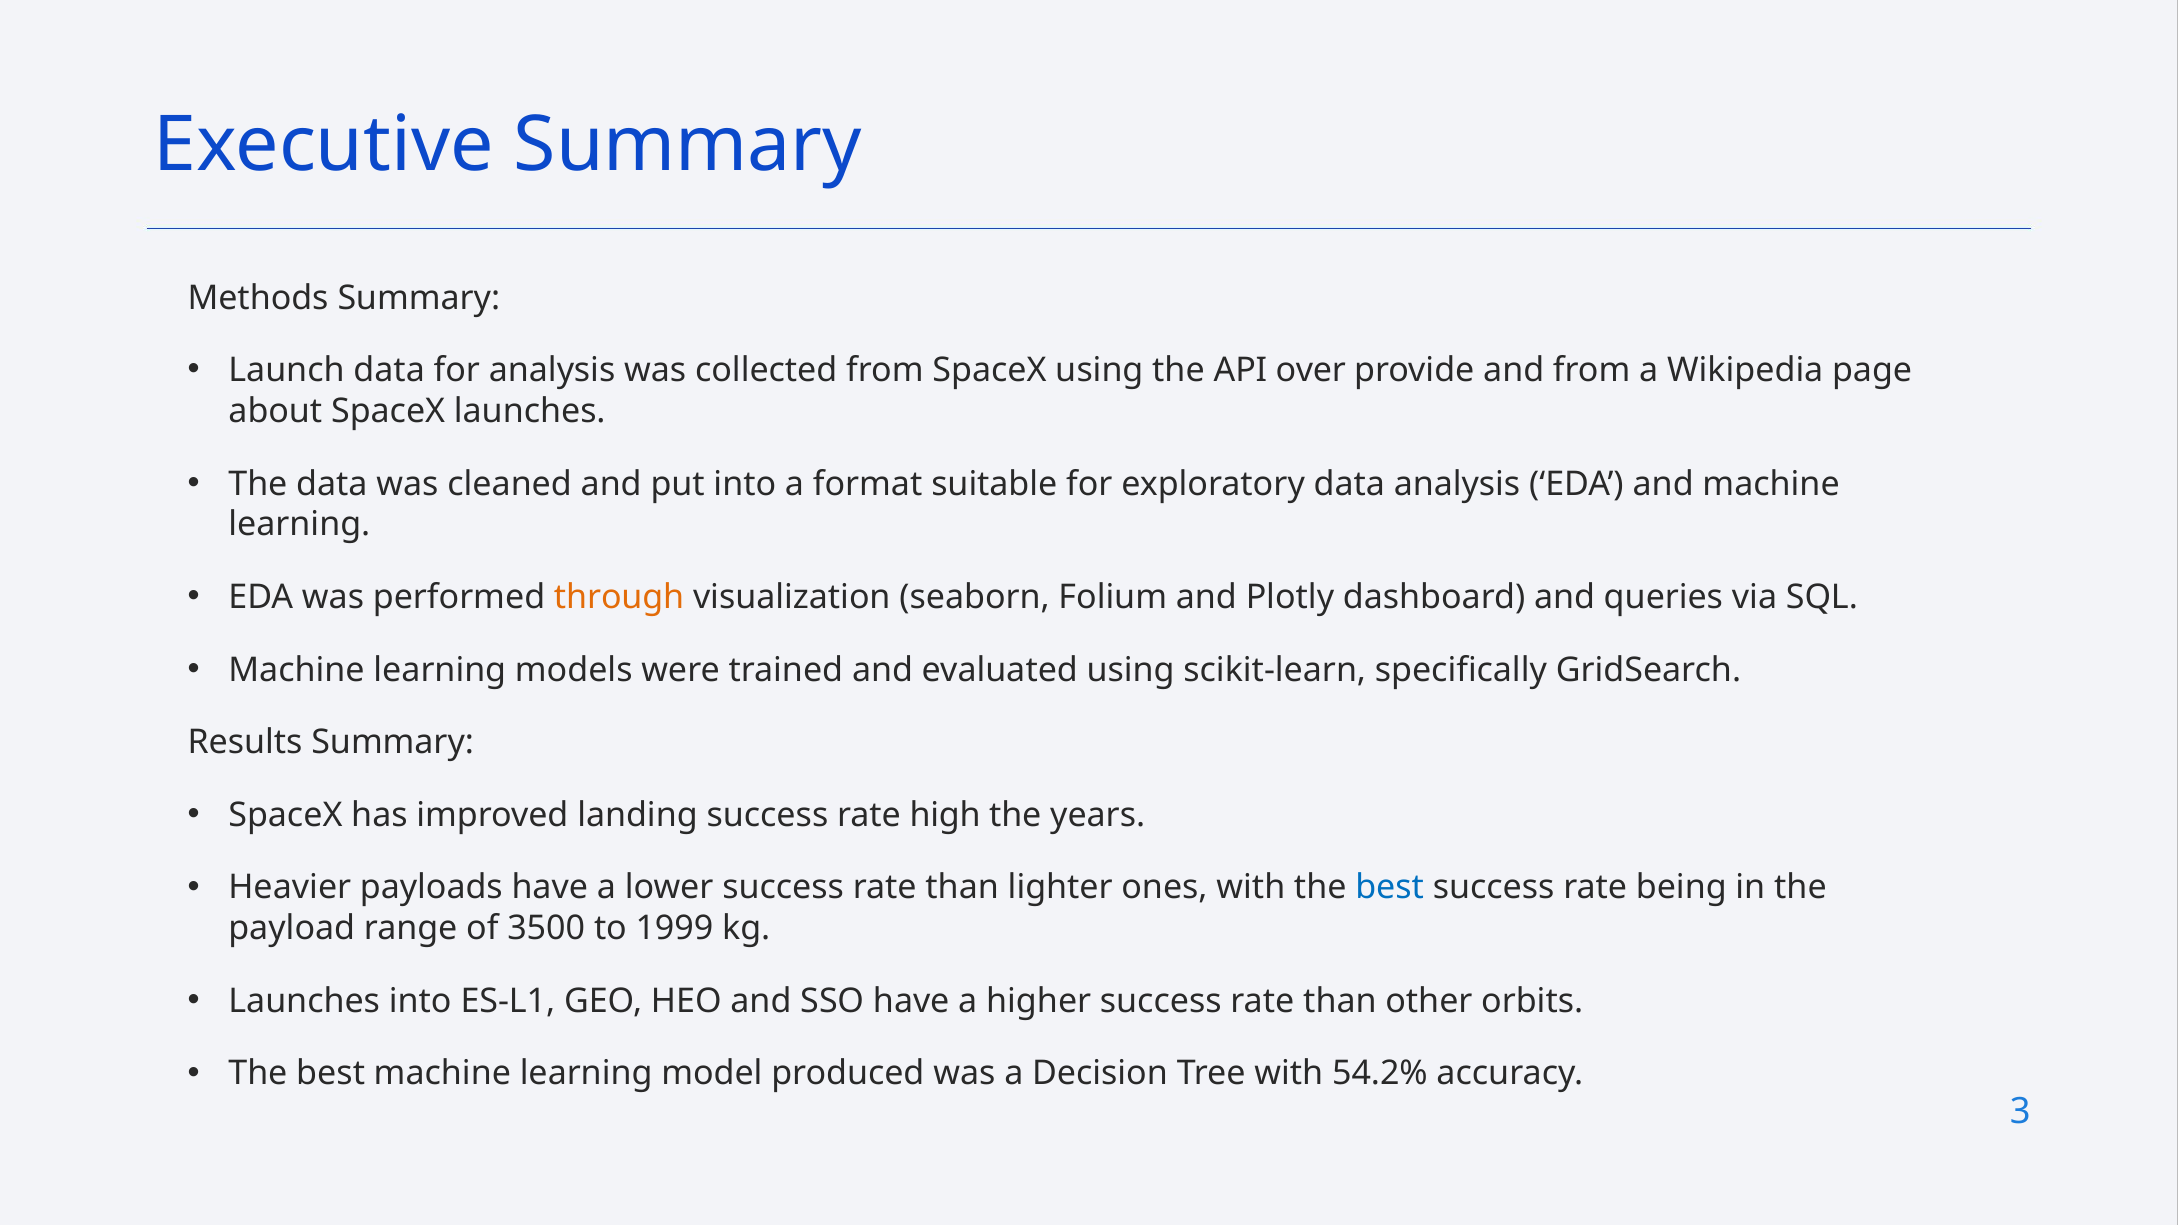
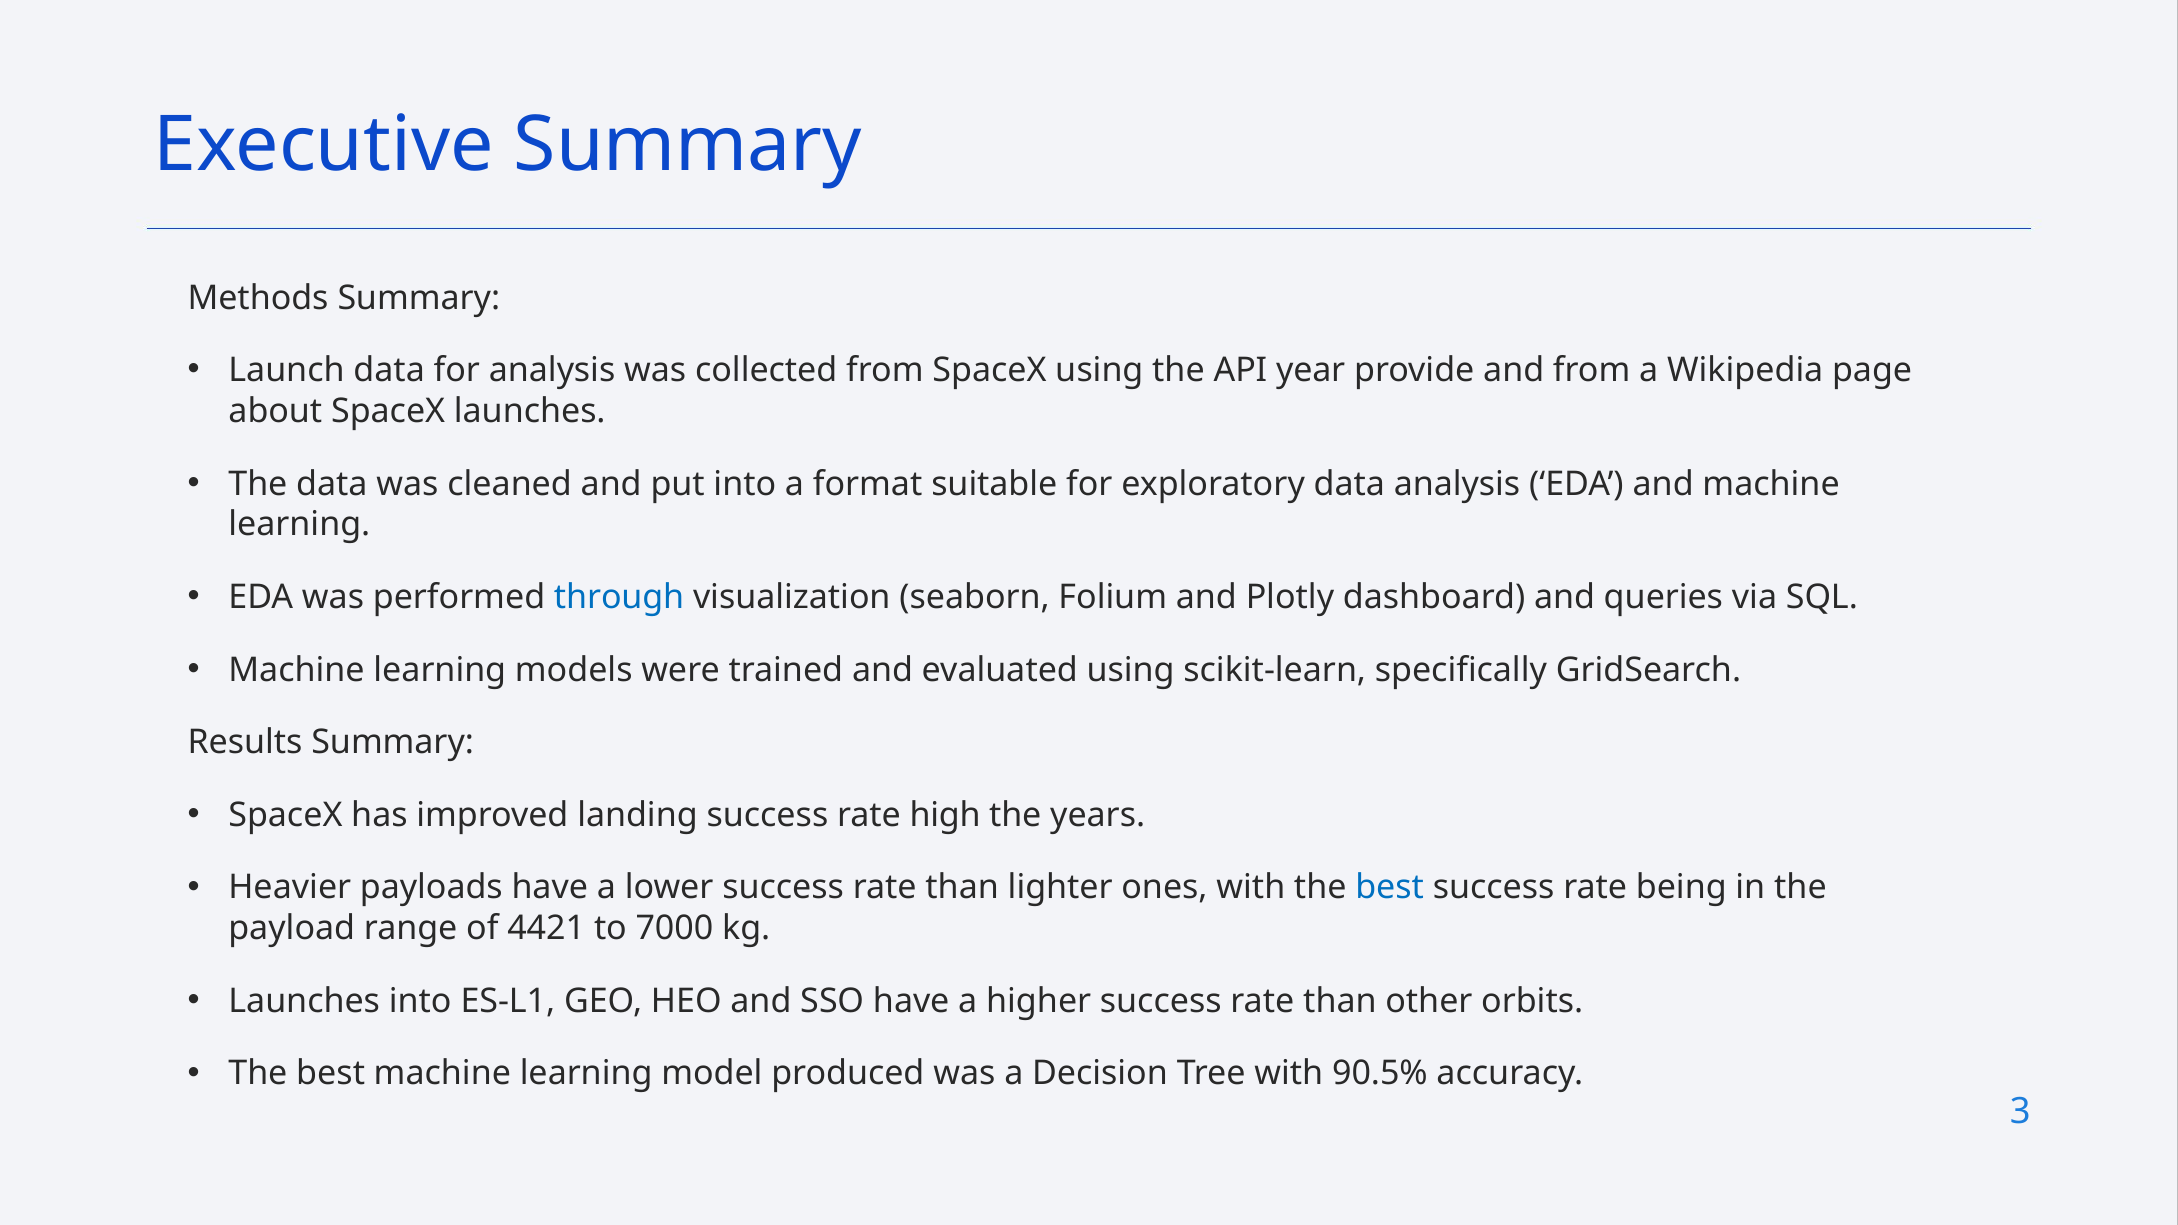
over: over -> year
through colour: orange -> blue
3500: 3500 -> 4421
1999: 1999 -> 7000
54.2%: 54.2% -> 90.5%
